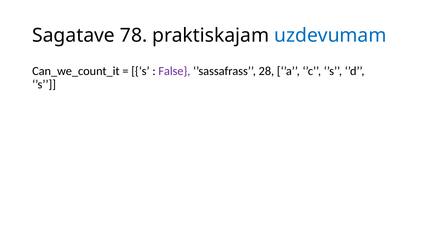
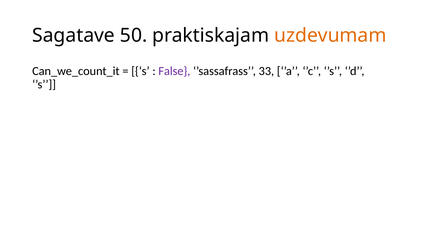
78: 78 -> 50
uzdevumam colour: blue -> orange
28: 28 -> 33
